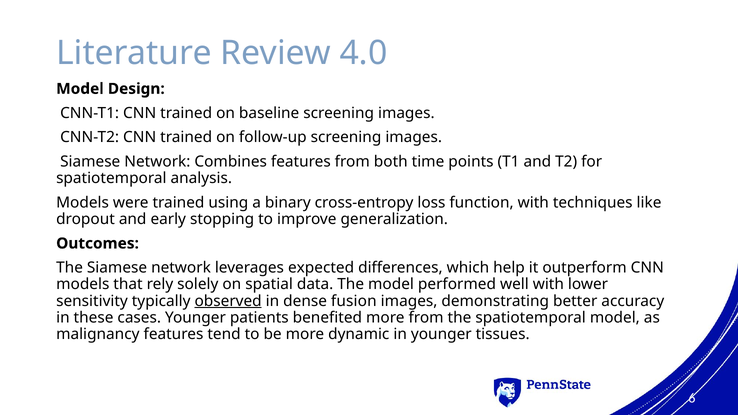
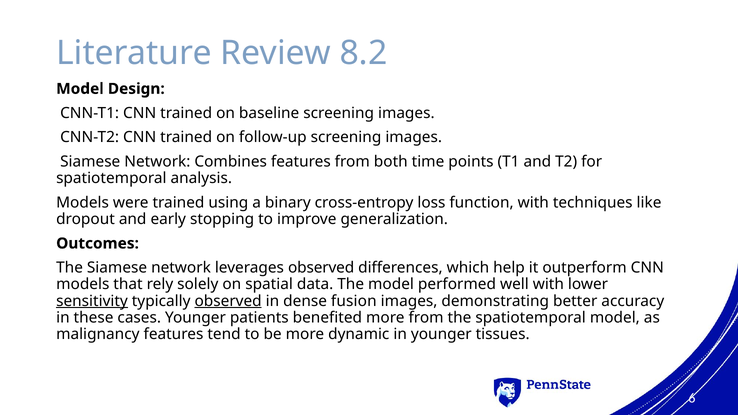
4.0: 4.0 -> 8.2
leverages expected: expected -> observed
sensitivity underline: none -> present
